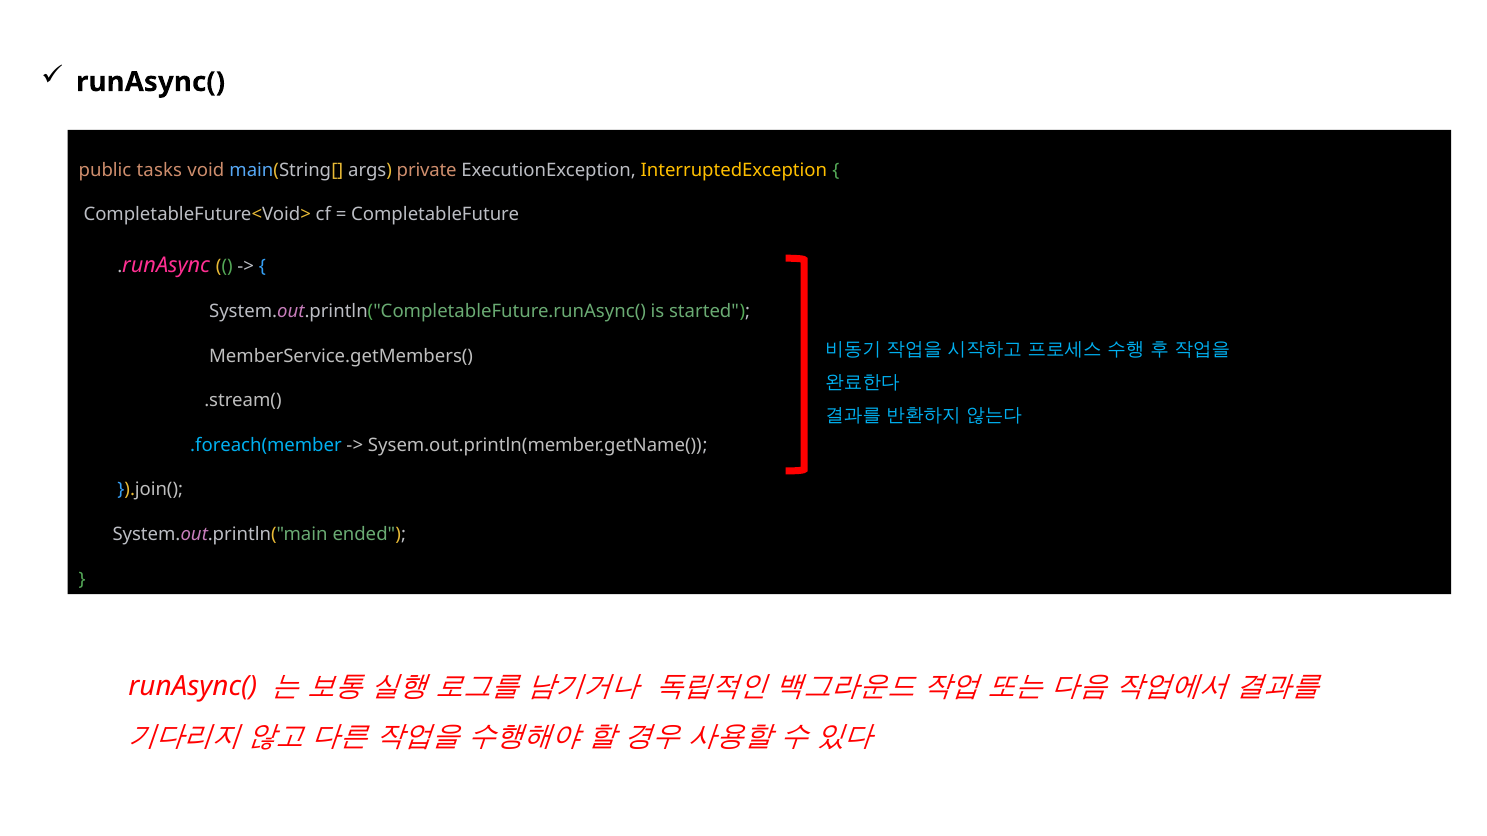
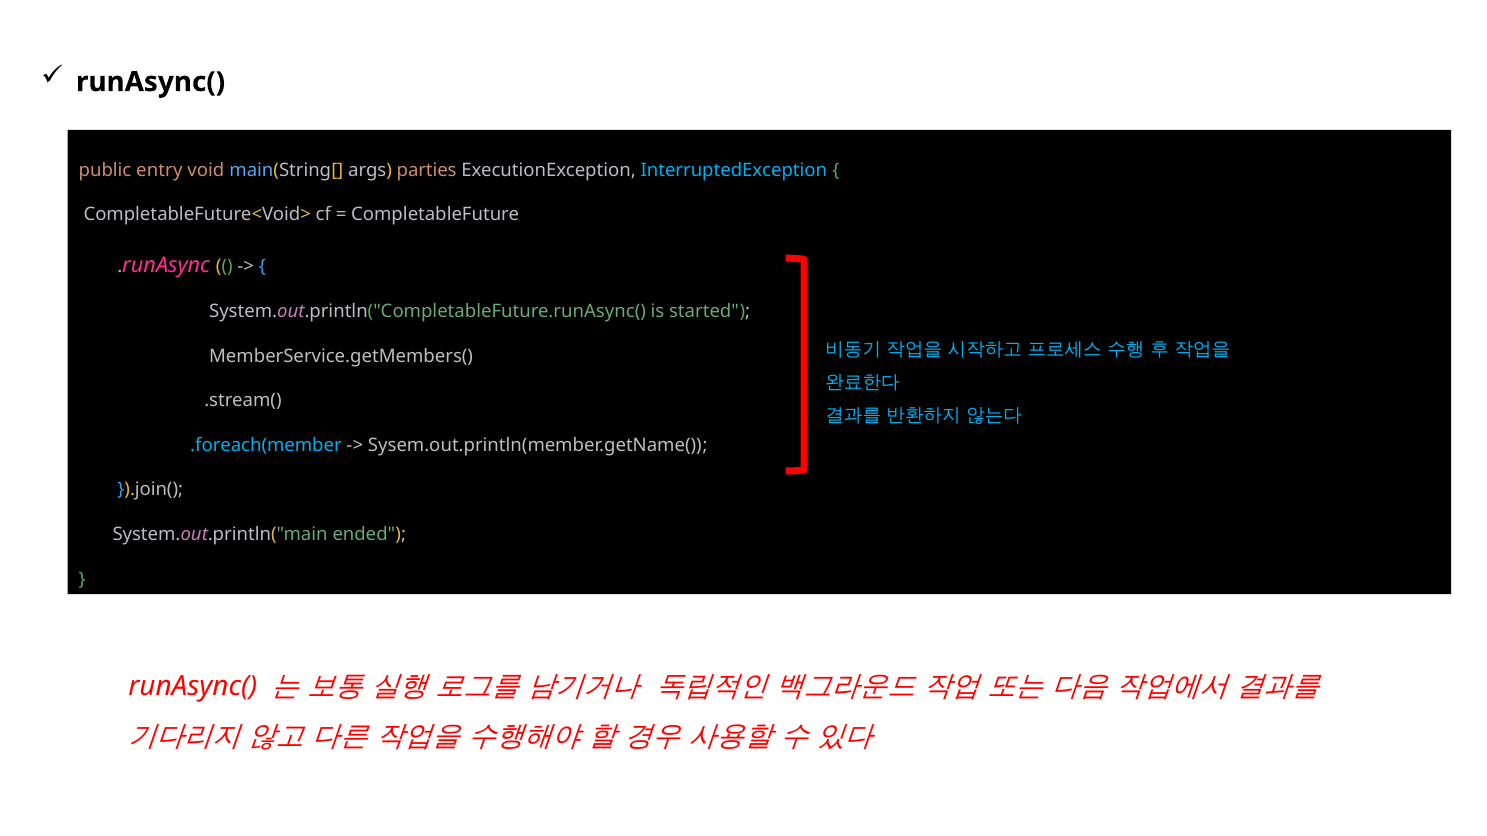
tasks: tasks -> entry
private: private -> parties
InterruptedException colour: yellow -> light blue
